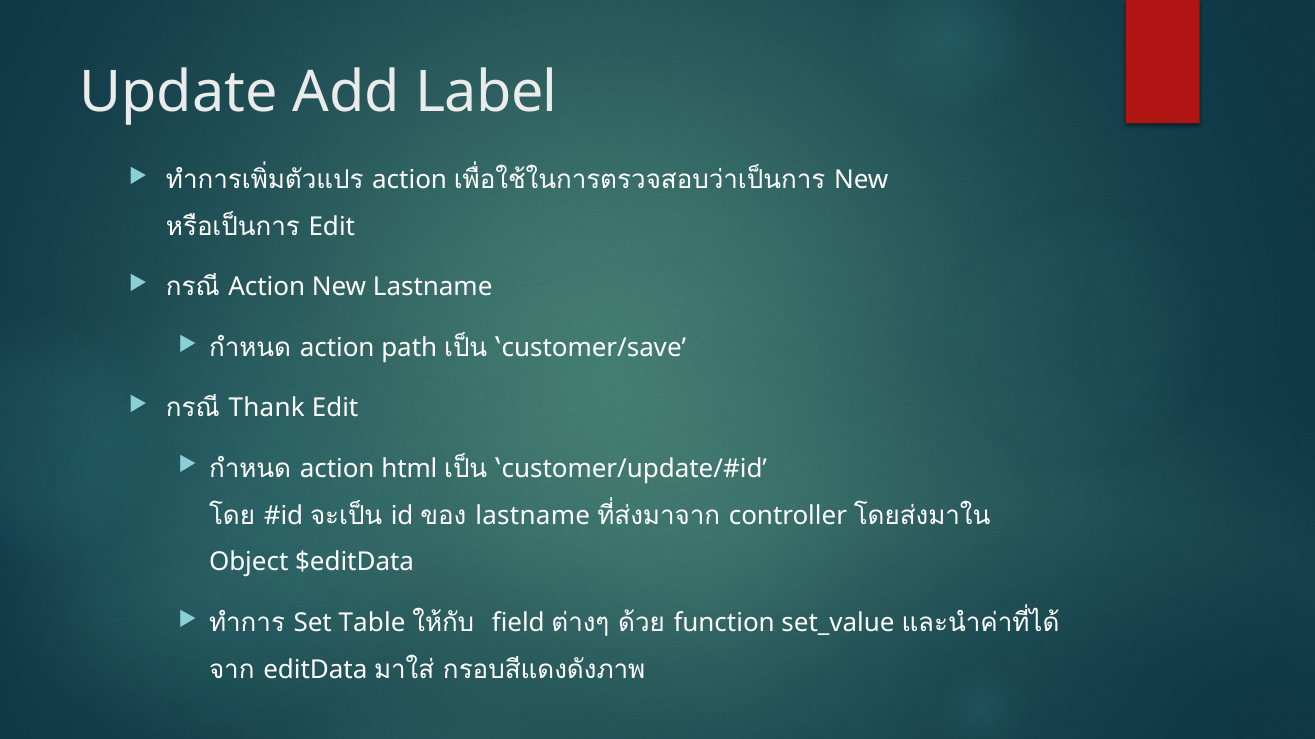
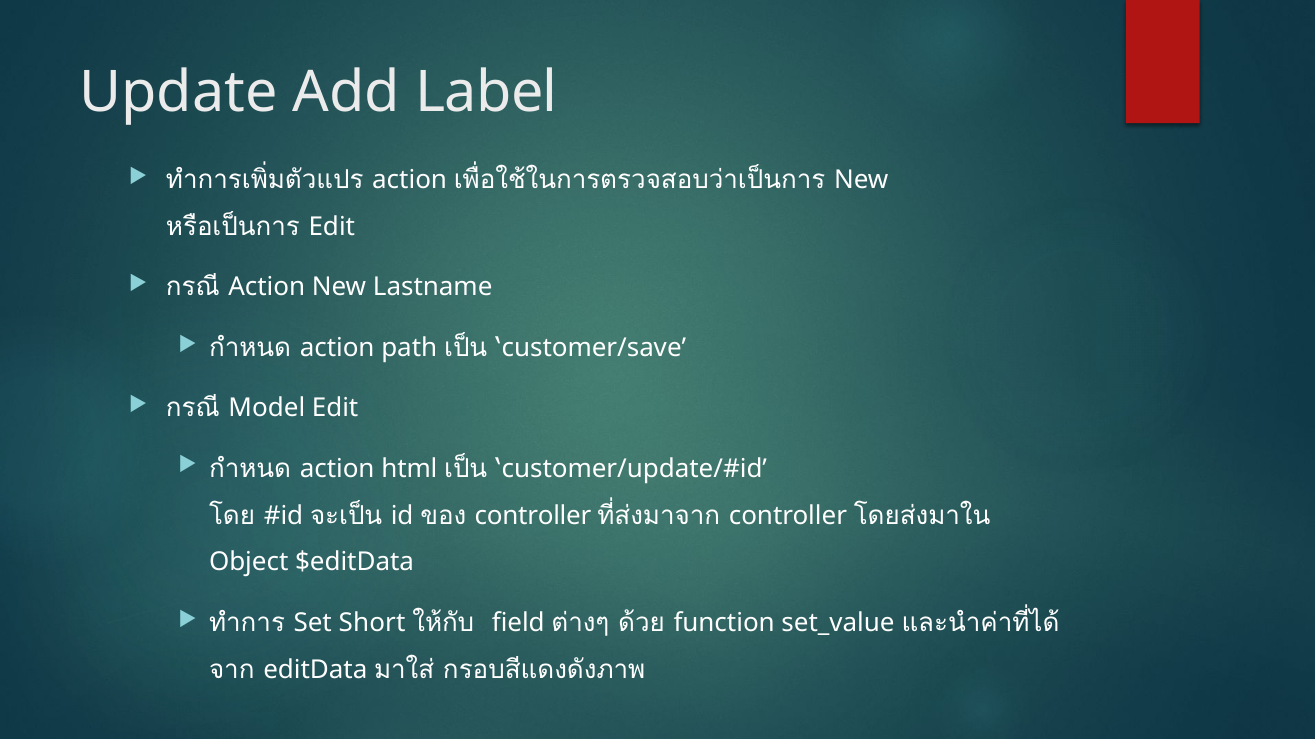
Thank: Thank -> Model
lastname at (533, 516): lastname -> controller
Table: Table -> Short
